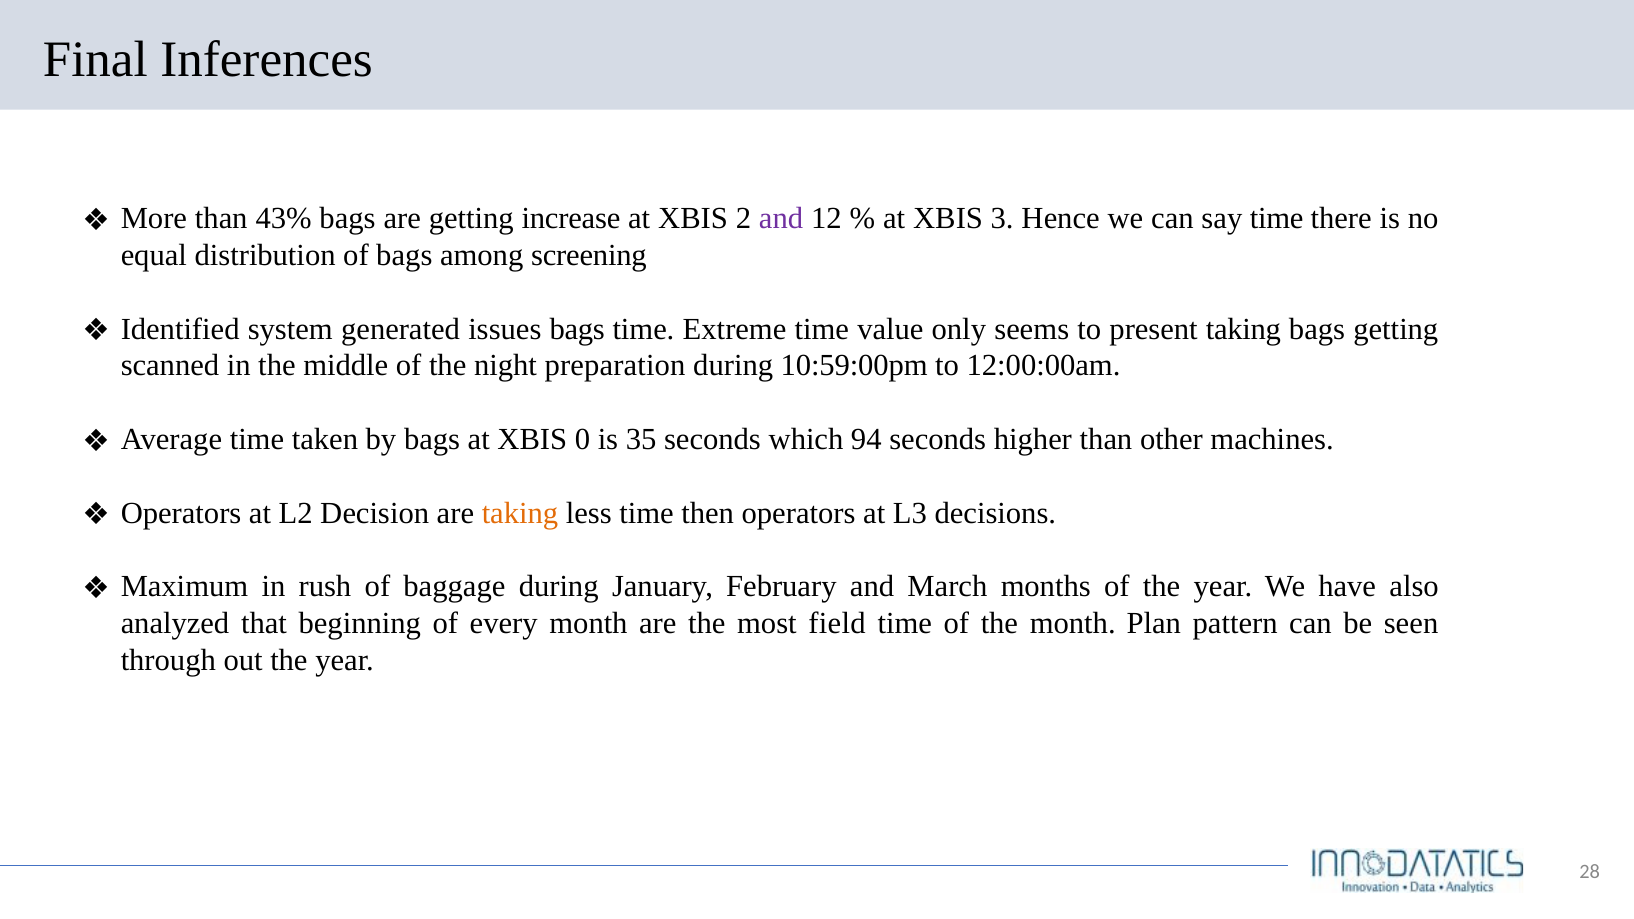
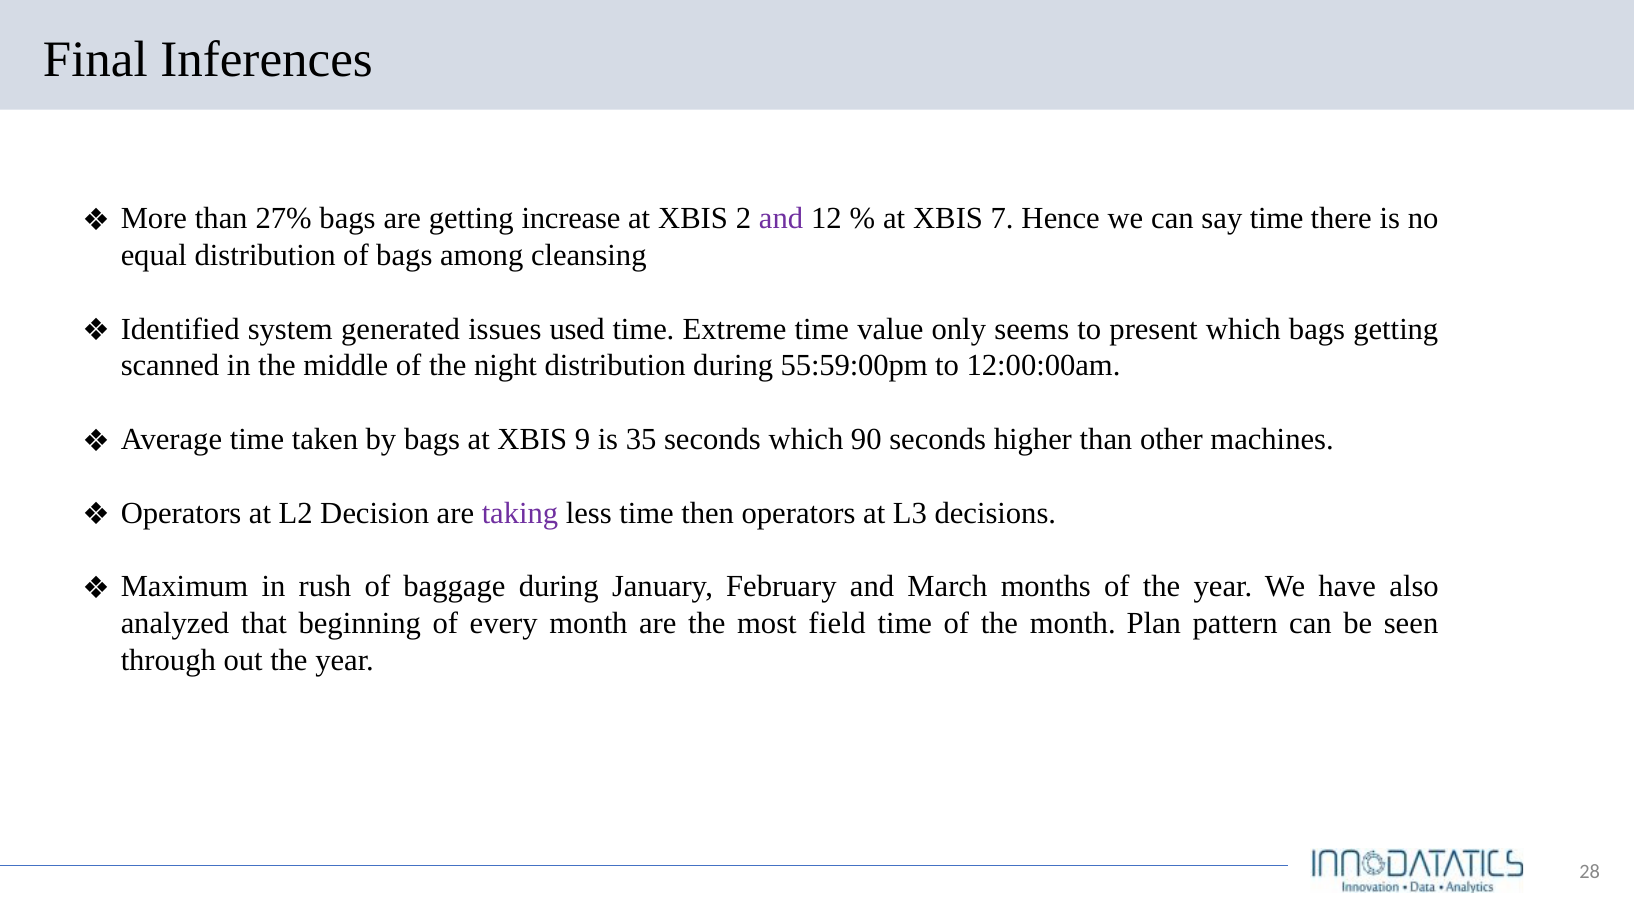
43%: 43% -> 27%
3: 3 -> 7
screening: screening -> cleansing
issues bags: bags -> used
present taking: taking -> which
night preparation: preparation -> distribution
10:59:00pm: 10:59:00pm -> 55:59:00pm
0: 0 -> 9
94: 94 -> 90
taking at (520, 513) colour: orange -> purple
